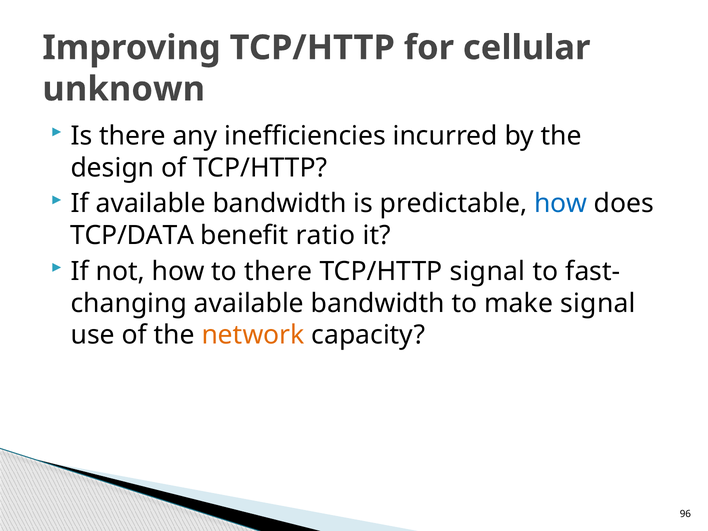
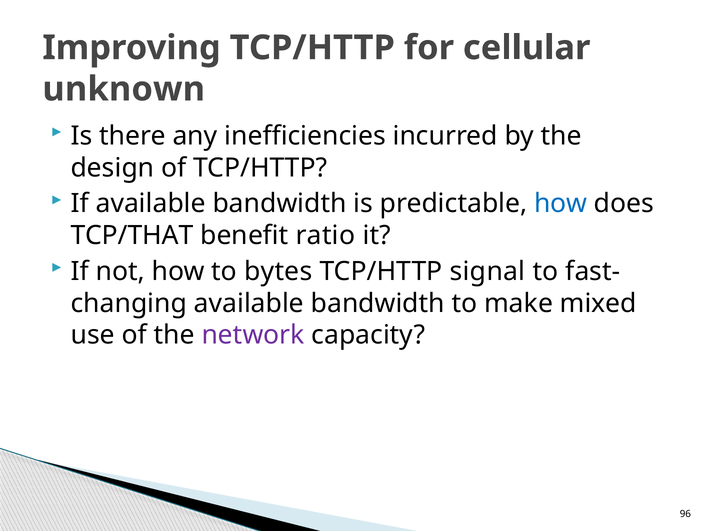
TCP/DATA: TCP/DATA -> TCP/THAT
to there: there -> bytes
make signal: signal -> mixed
network colour: orange -> purple
